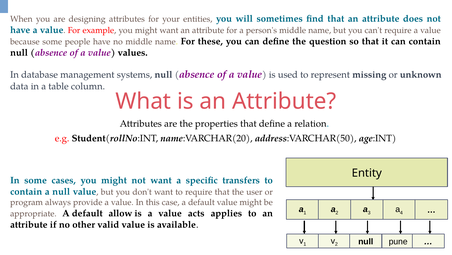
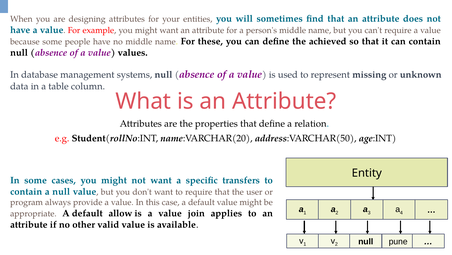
question: question -> achieved
acts: acts -> join
